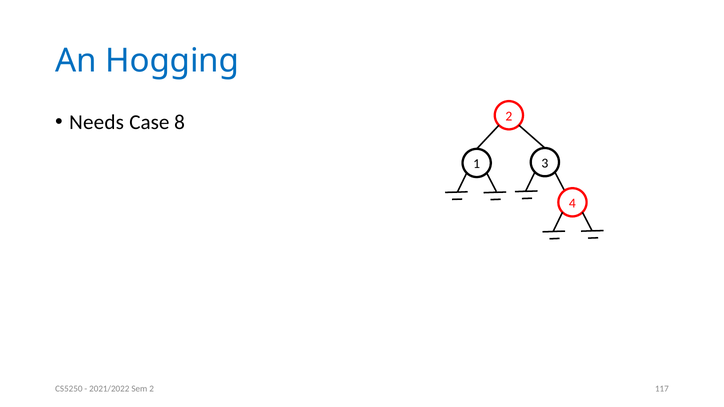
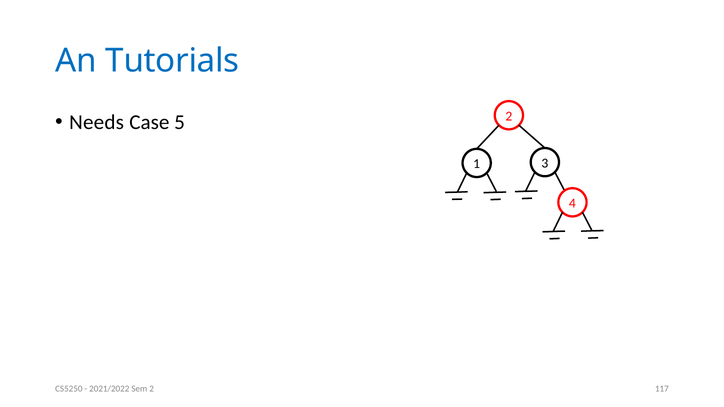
Hogging: Hogging -> Tutorials
8: 8 -> 5
